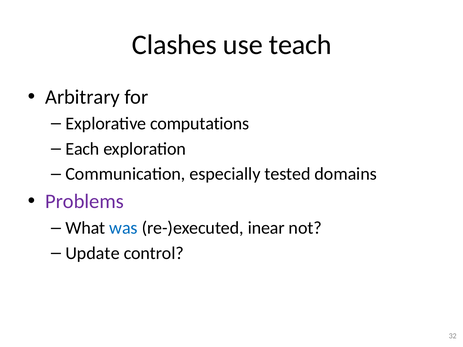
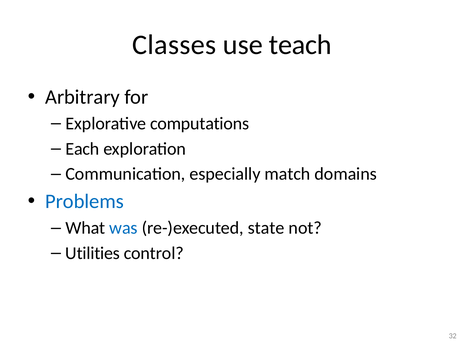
Clashes: Clashes -> Classes
tested: tested -> match
Problems colour: purple -> blue
inear: inear -> state
Update: Update -> Utilities
